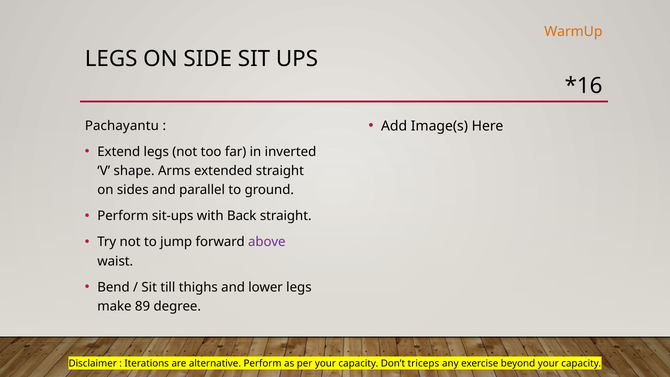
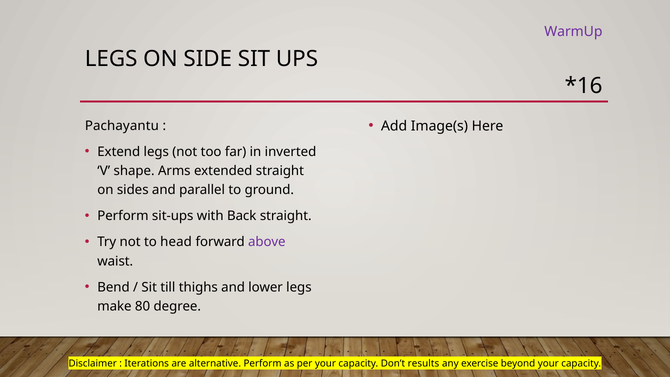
WarmUp colour: orange -> purple
jump: jump -> head
89: 89 -> 80
triceps: triceps -> results
